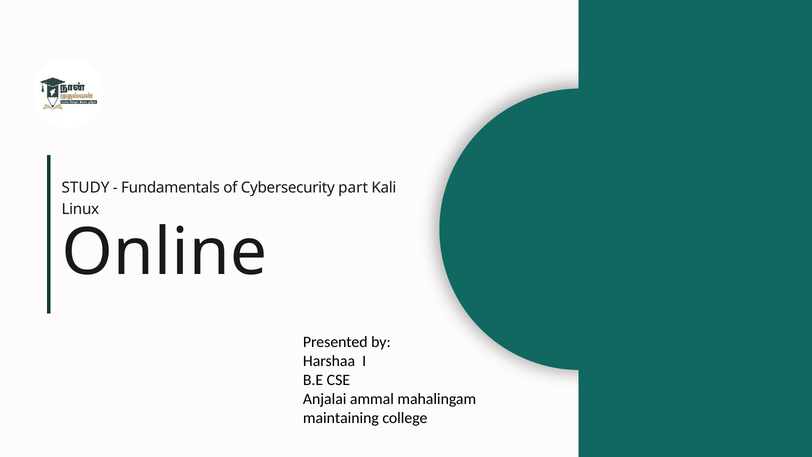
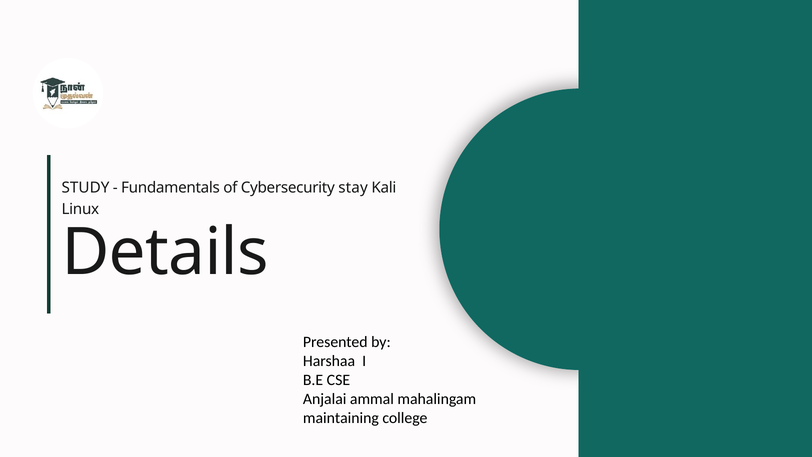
part: part -> stay
Online: Online -> Details
